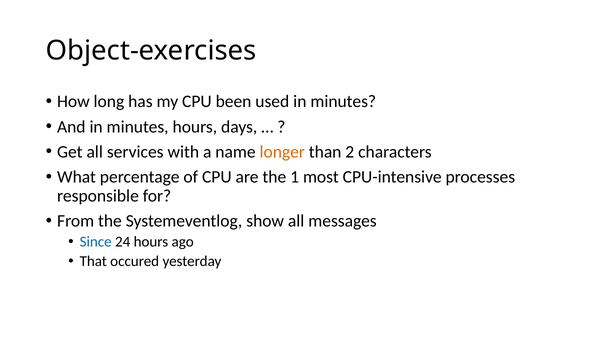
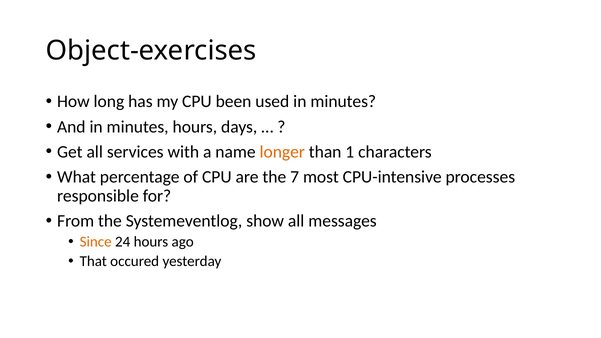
2: 2 -> 1
1: 1 -> 7
Since colour: blue -> orange
